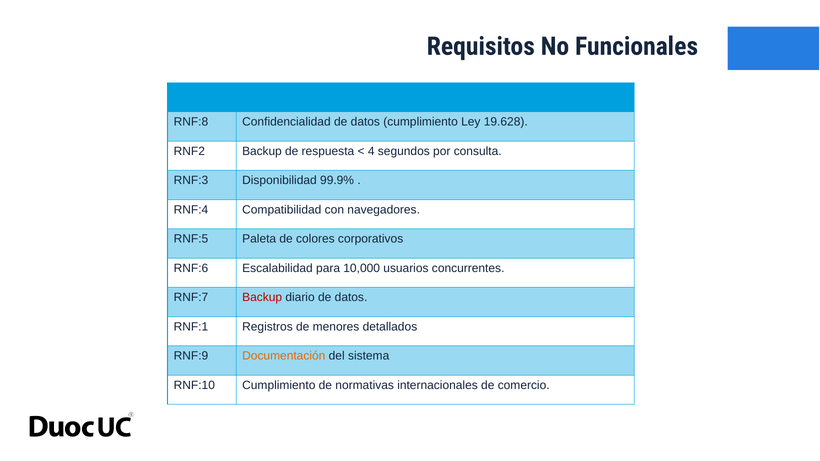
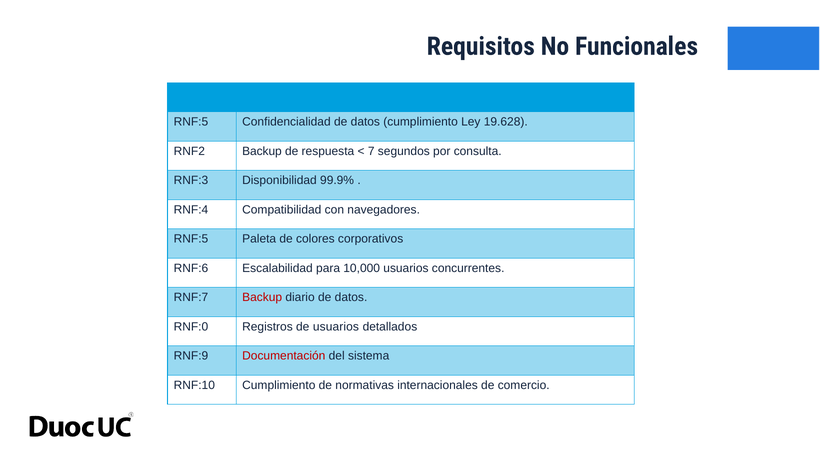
RNF:8 at (191, 122): RNF:8 -> RNF:5
4: 4 -> 7
RNF:1: RNF:1 -> RNF:0
de menores: menores -> usuarios
Documentación colour: orange -> red
